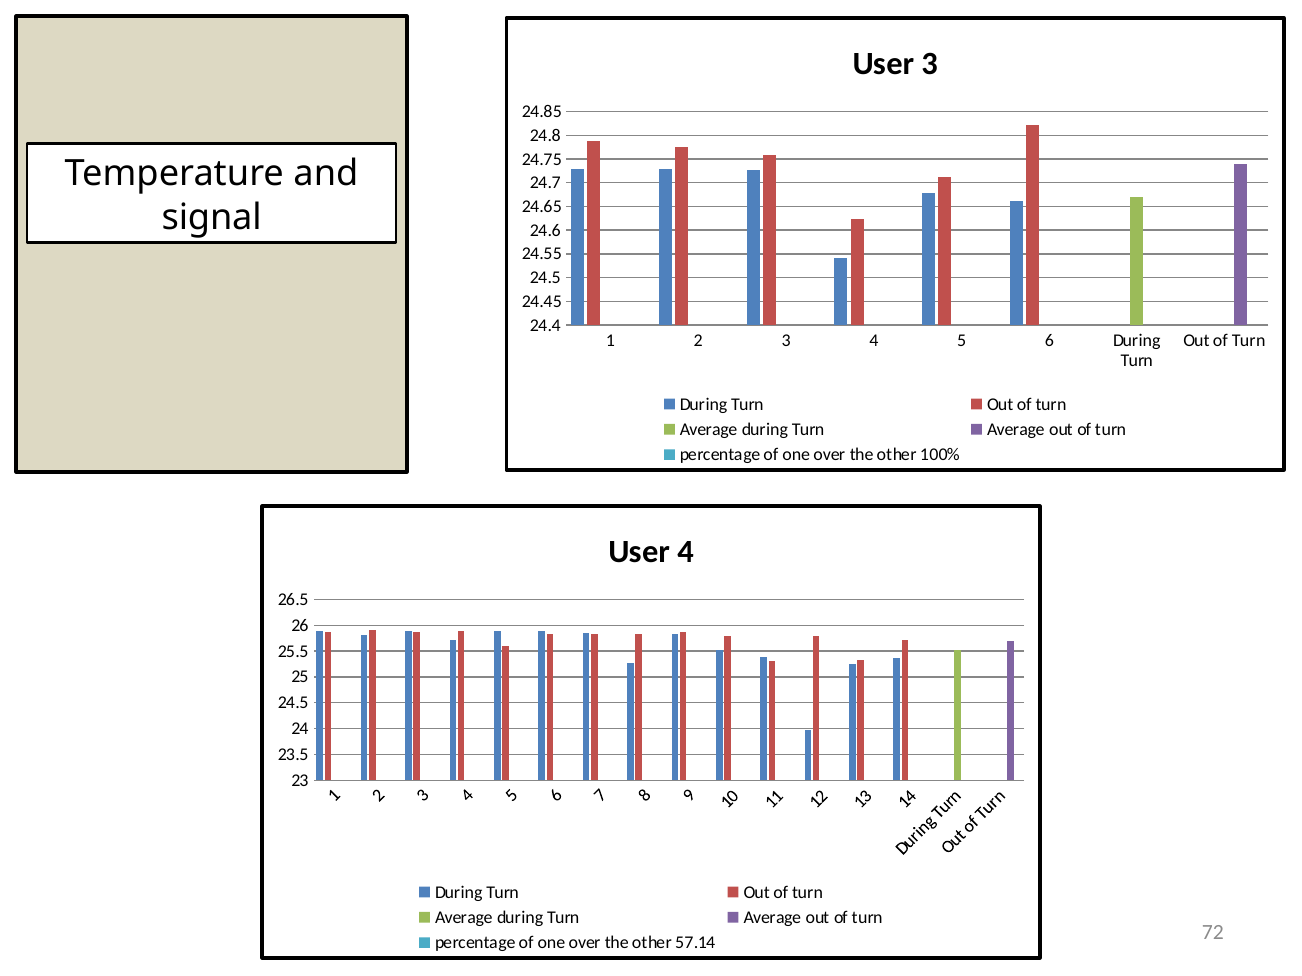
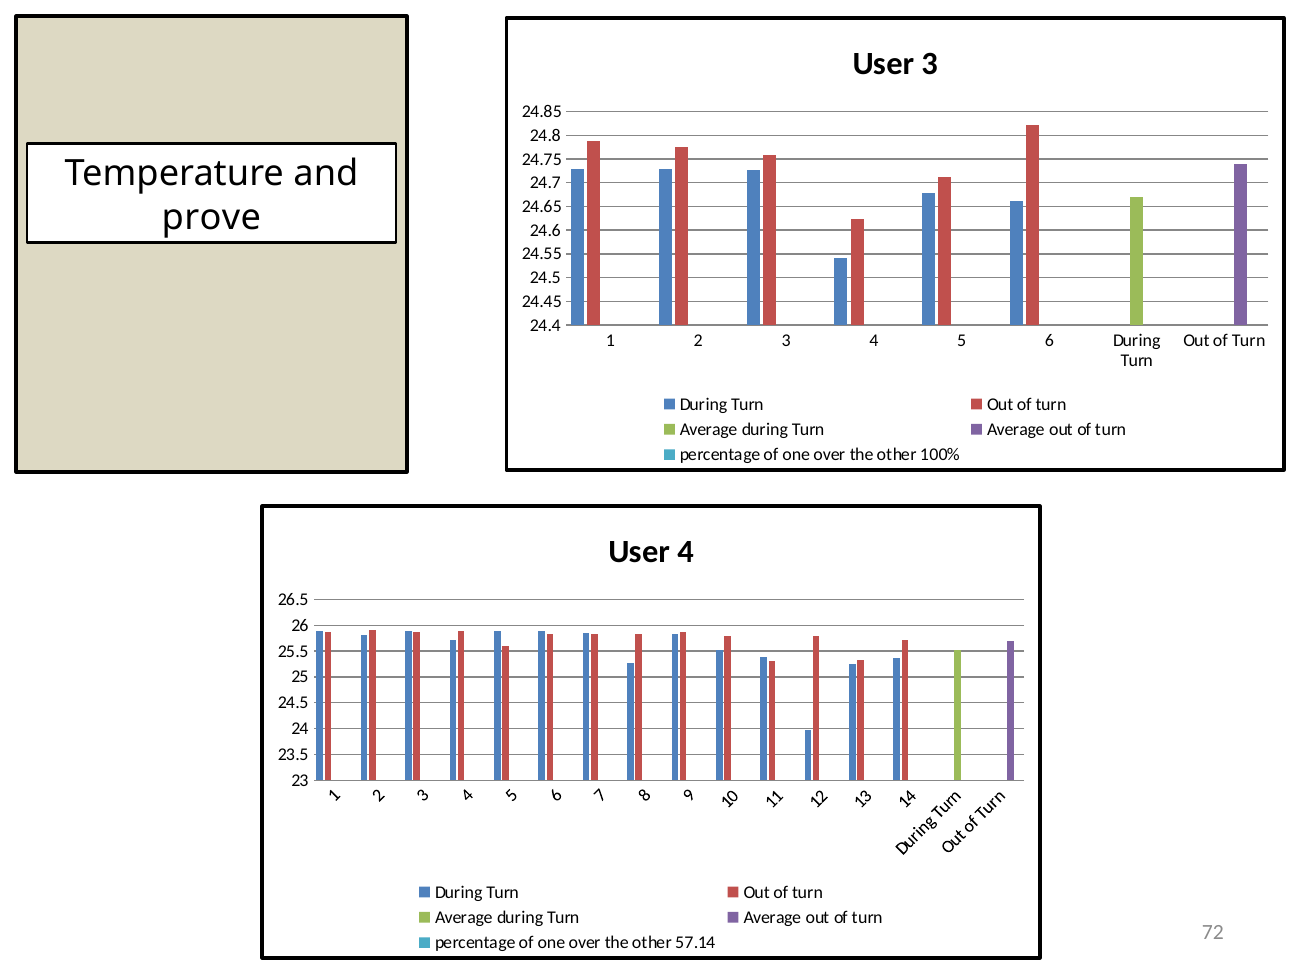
signal: signal -> prove
